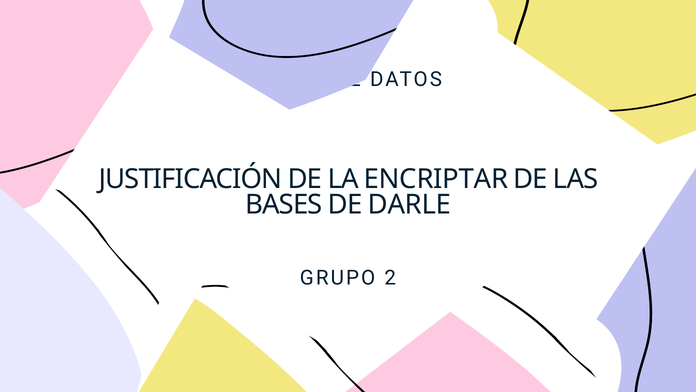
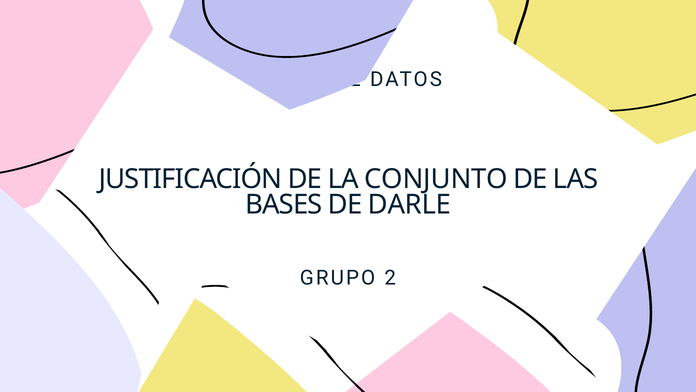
ENCRIPTAR: ENCRIPTAR -> CONJUNTO
